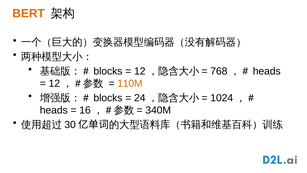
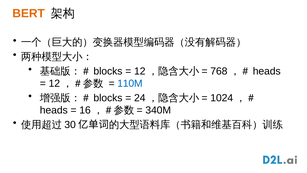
110M colour: orange -> blue
